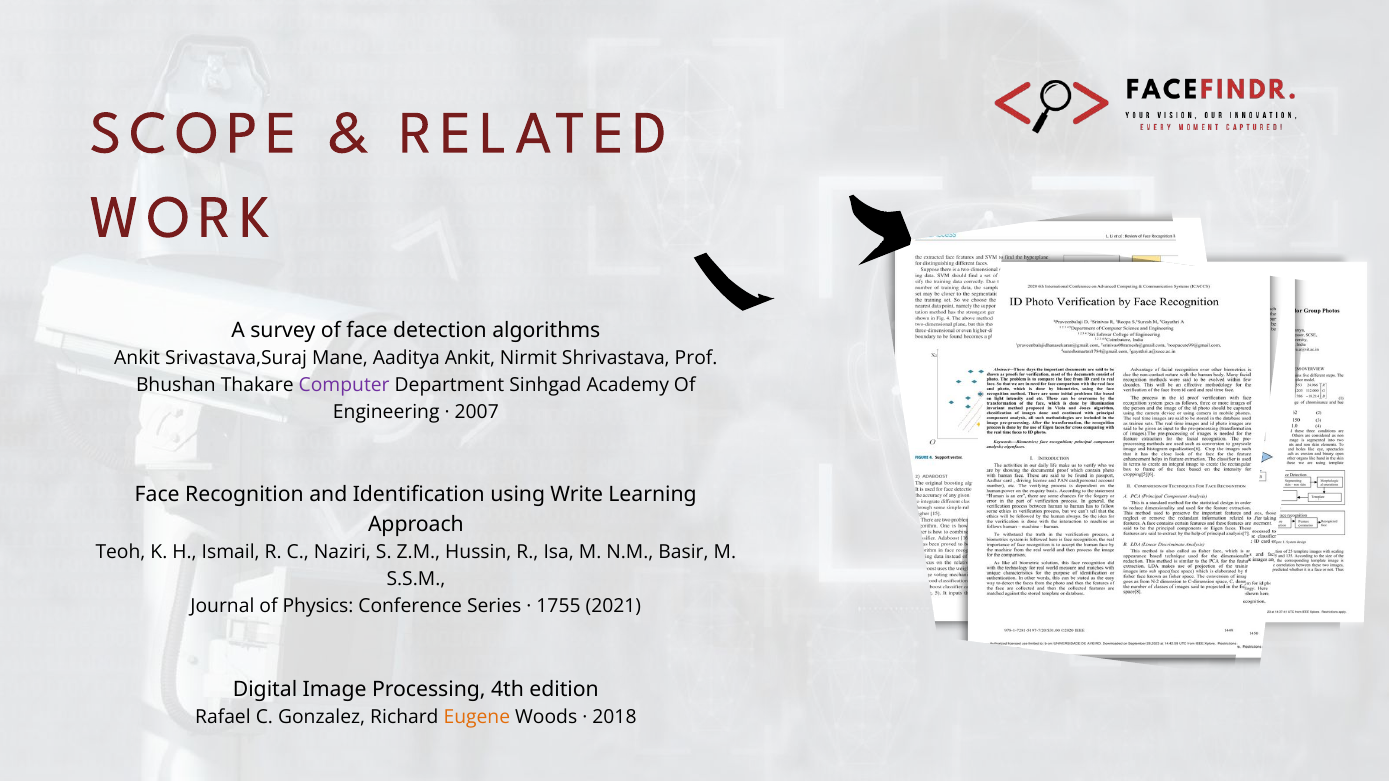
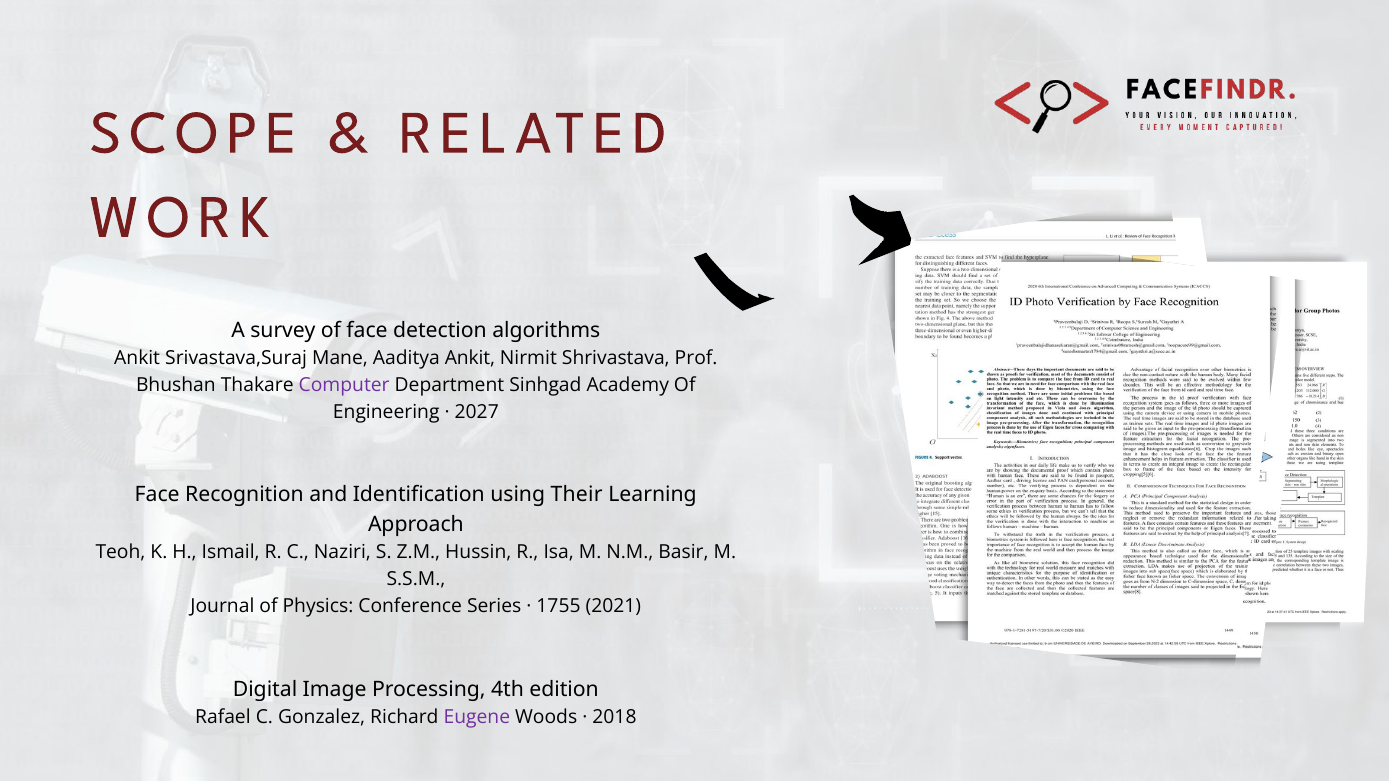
2007: 2007 -> 2027
Write: Write -> Their
Eugene colour: orange -> purple
